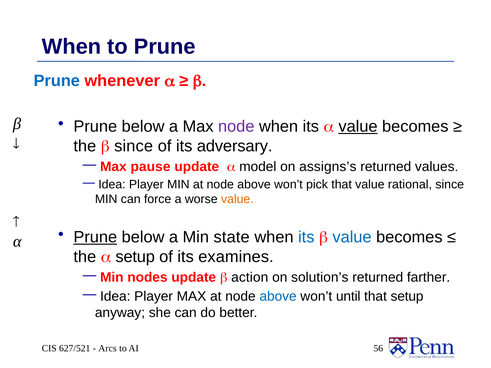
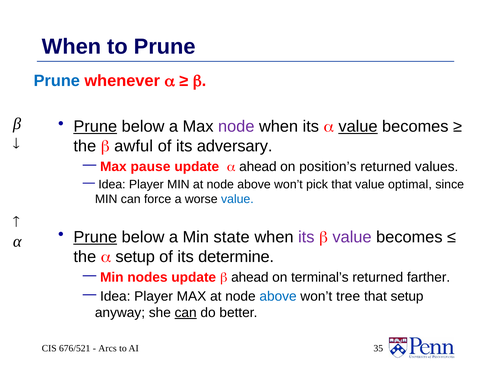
Prune at (95, 127) underline: none -> present
since at (134, 146): since -> awful
model at (258, 167): model -> ahead
assigns’s: assigns’s -> position’s
rational: rational -> optimal
value at (237, 199) colour: orange -> blue
its at (306, 237) colour: blue -> purple
value at (352, 237) colour: blue -> purple
examines: examines -> determine
action at (250, 277): action -> ahead
solution’s: solution’s -> terminal’s
until: until -> tree
can at (186, 313) underline: none -> present
627/521: 627/521 -> 676/521
56: 56 -> 35
